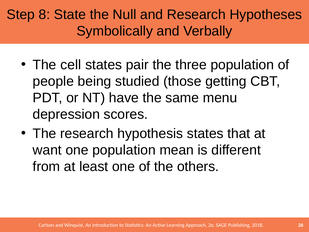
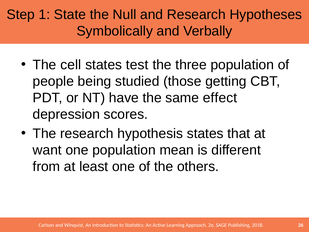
8: 8 -> 1
pair: pair -> test
menu: menu -> effect
